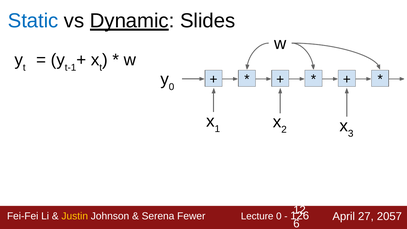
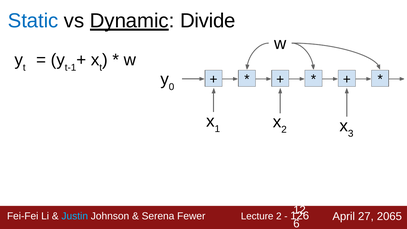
Slides: Slides -> Divide
Justin colour: yellow -> light blue
Lecture 0: 0 -> 2
2057: 2057 -> 2065
